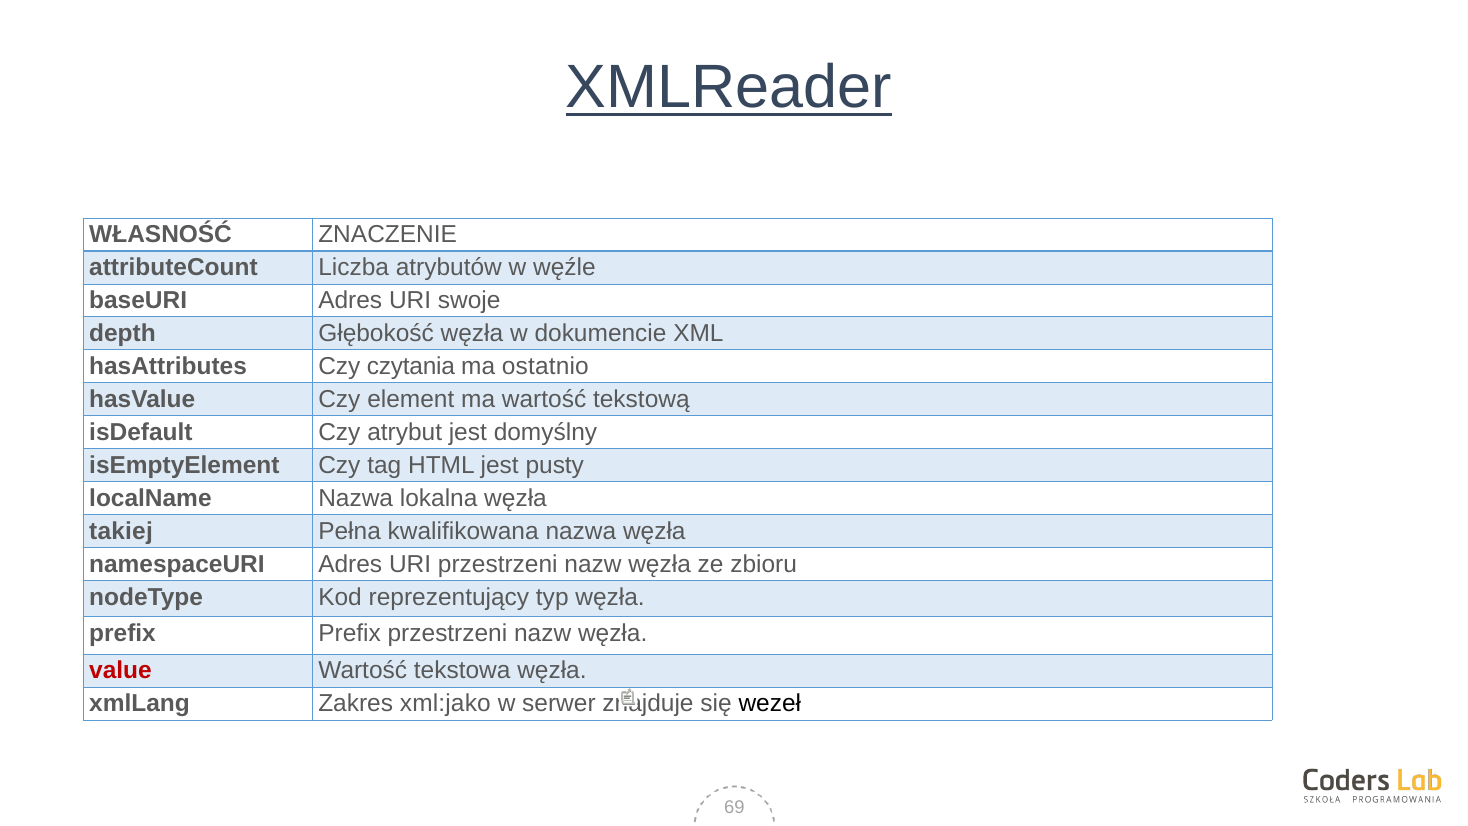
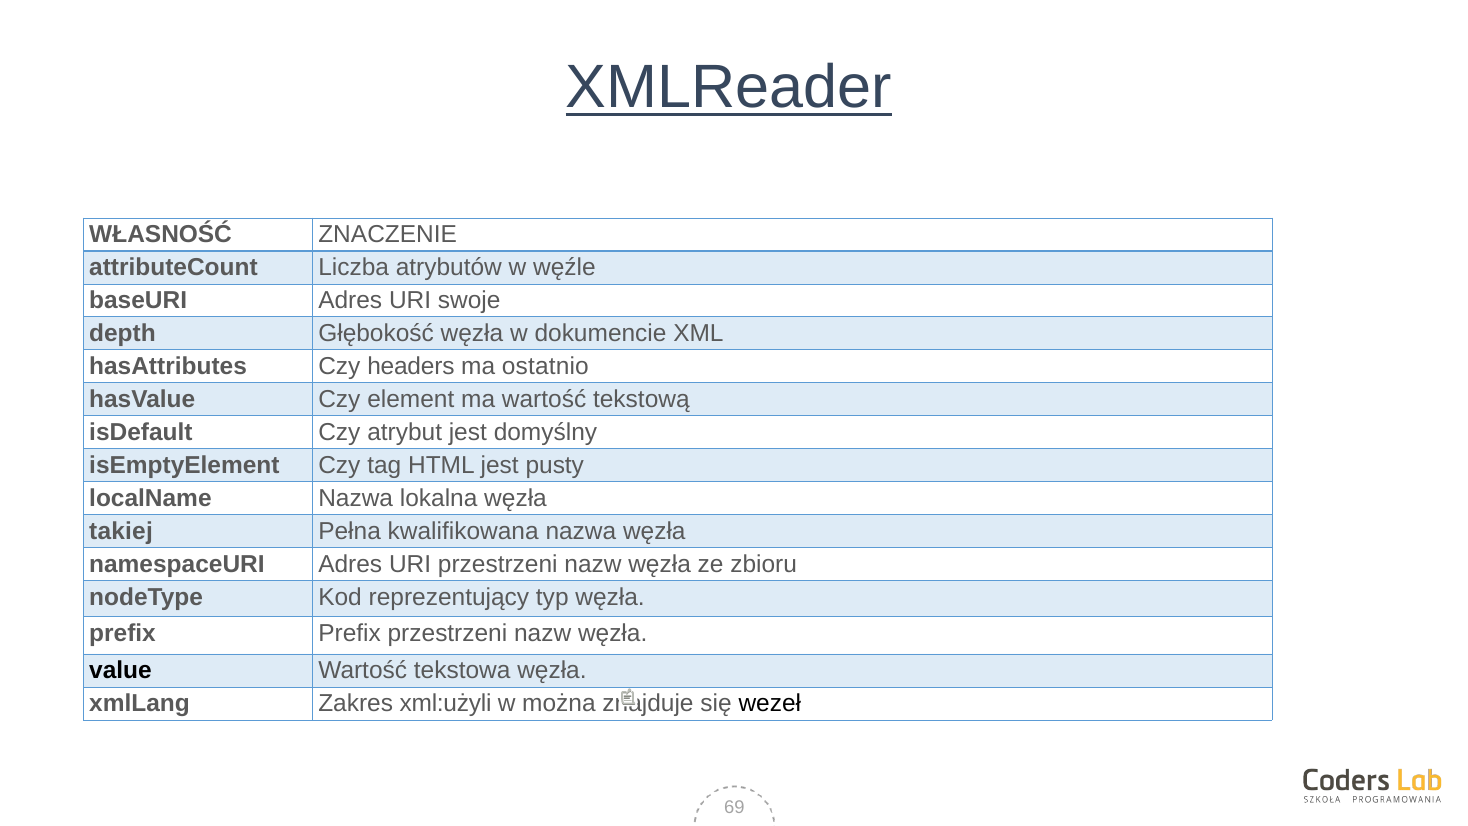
czytania: czytania -> headers
value colour: red -> black
xml:jako: xml:jako -> xml:użyli
serwer: serwer -> można
